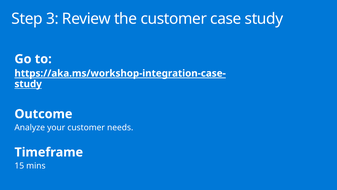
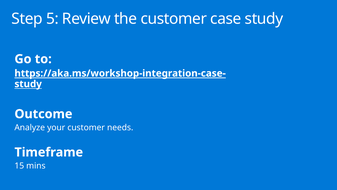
3: 3 -> 5
